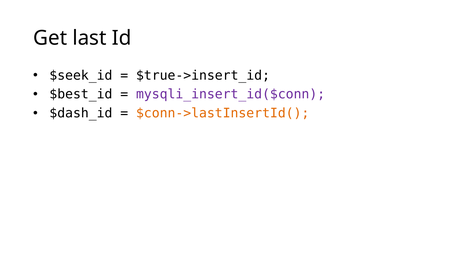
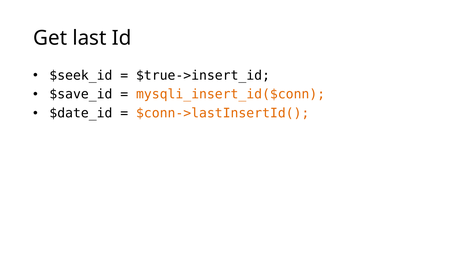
$best_id: $best_id -> $save_id
mysqli_insert_id($conn colour: purple -> orange
$dash_id: $dash_id -> $date_id
